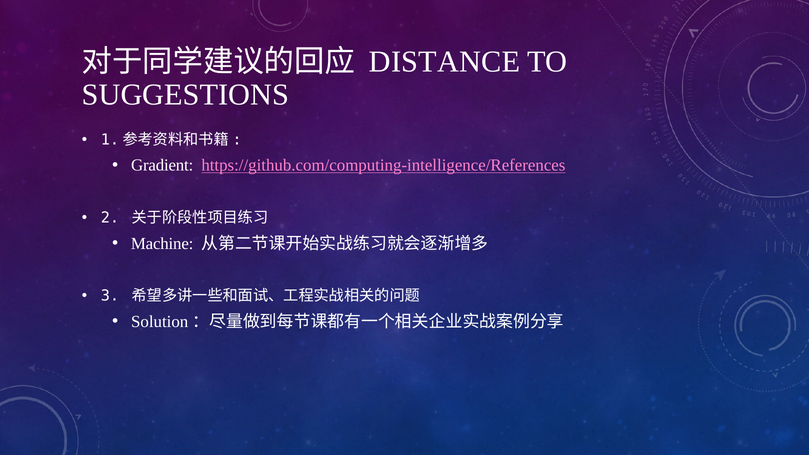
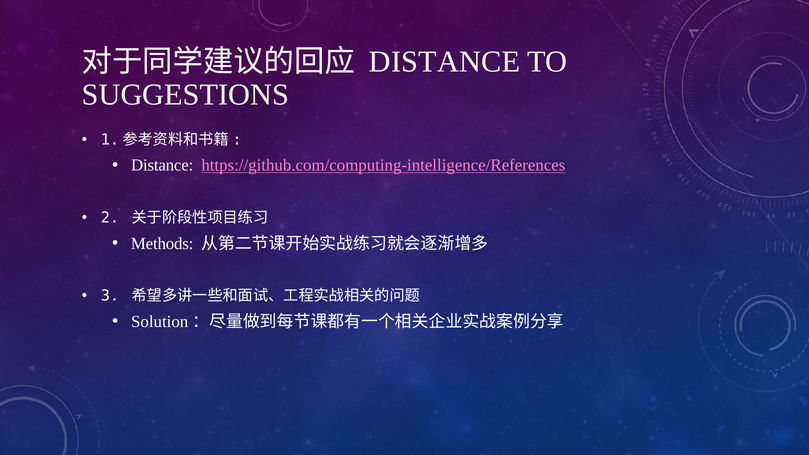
Gradient at (162, 165): Gradient -> Distance
Machine: Machine -> Methods
